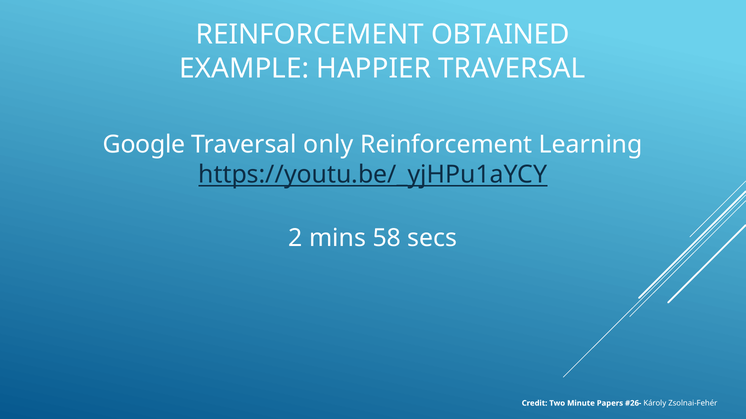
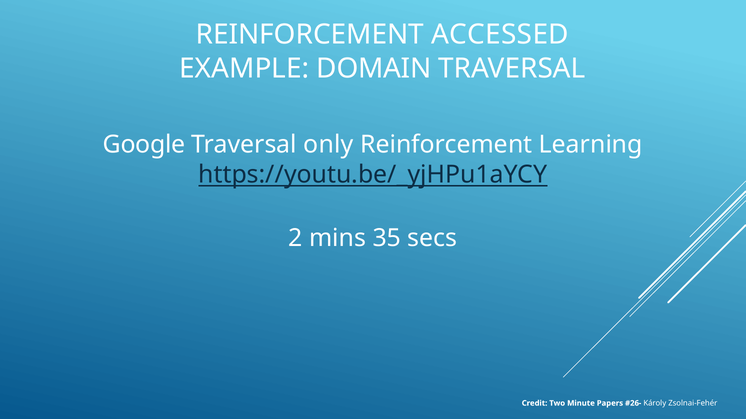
OBTAINED: OBTAINED -> ACCESSED
HAPPIER: HAPPIER -> DOMAIN
58: 58 -> 35
